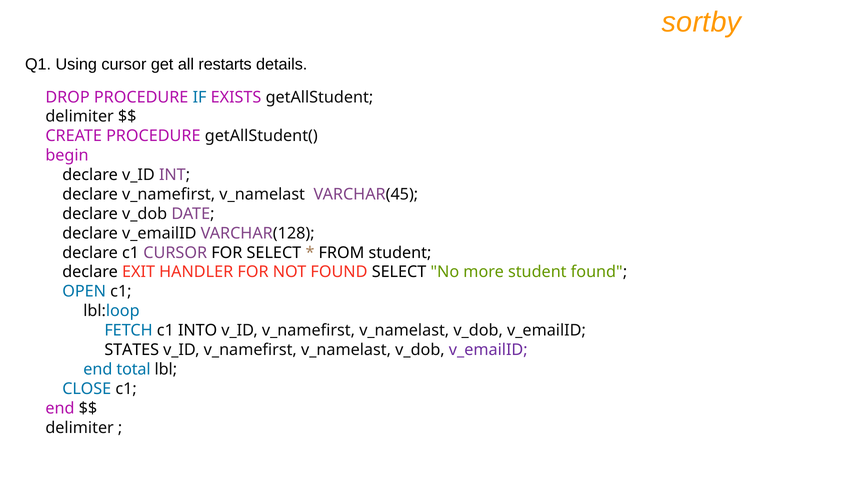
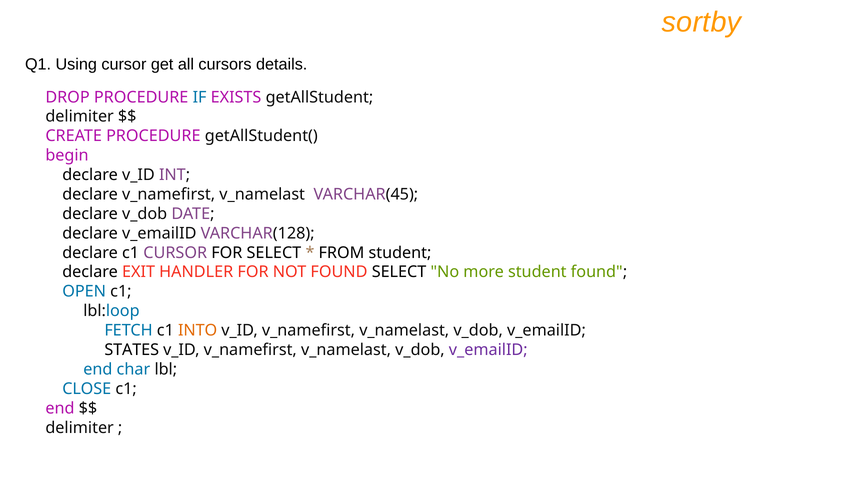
restarts: restarts -> cursors
INTO colour: black -> orange
total: total -> char
